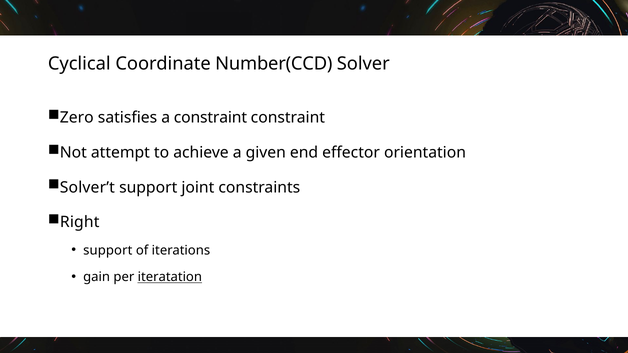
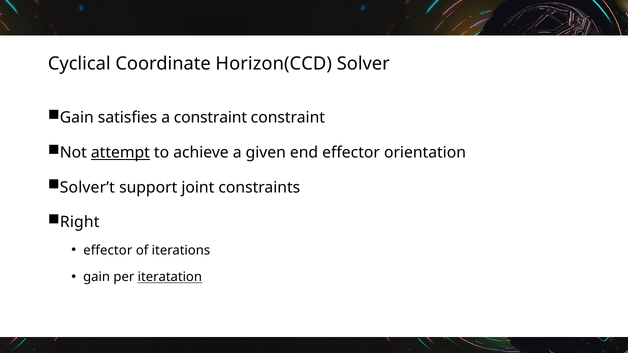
Number(CCD: Number(CCD -> Horizon(CCD
Zero at (77, 118): Zero -> Gain
attempt underline: none -> present
support at (108, 250): support -> effector
